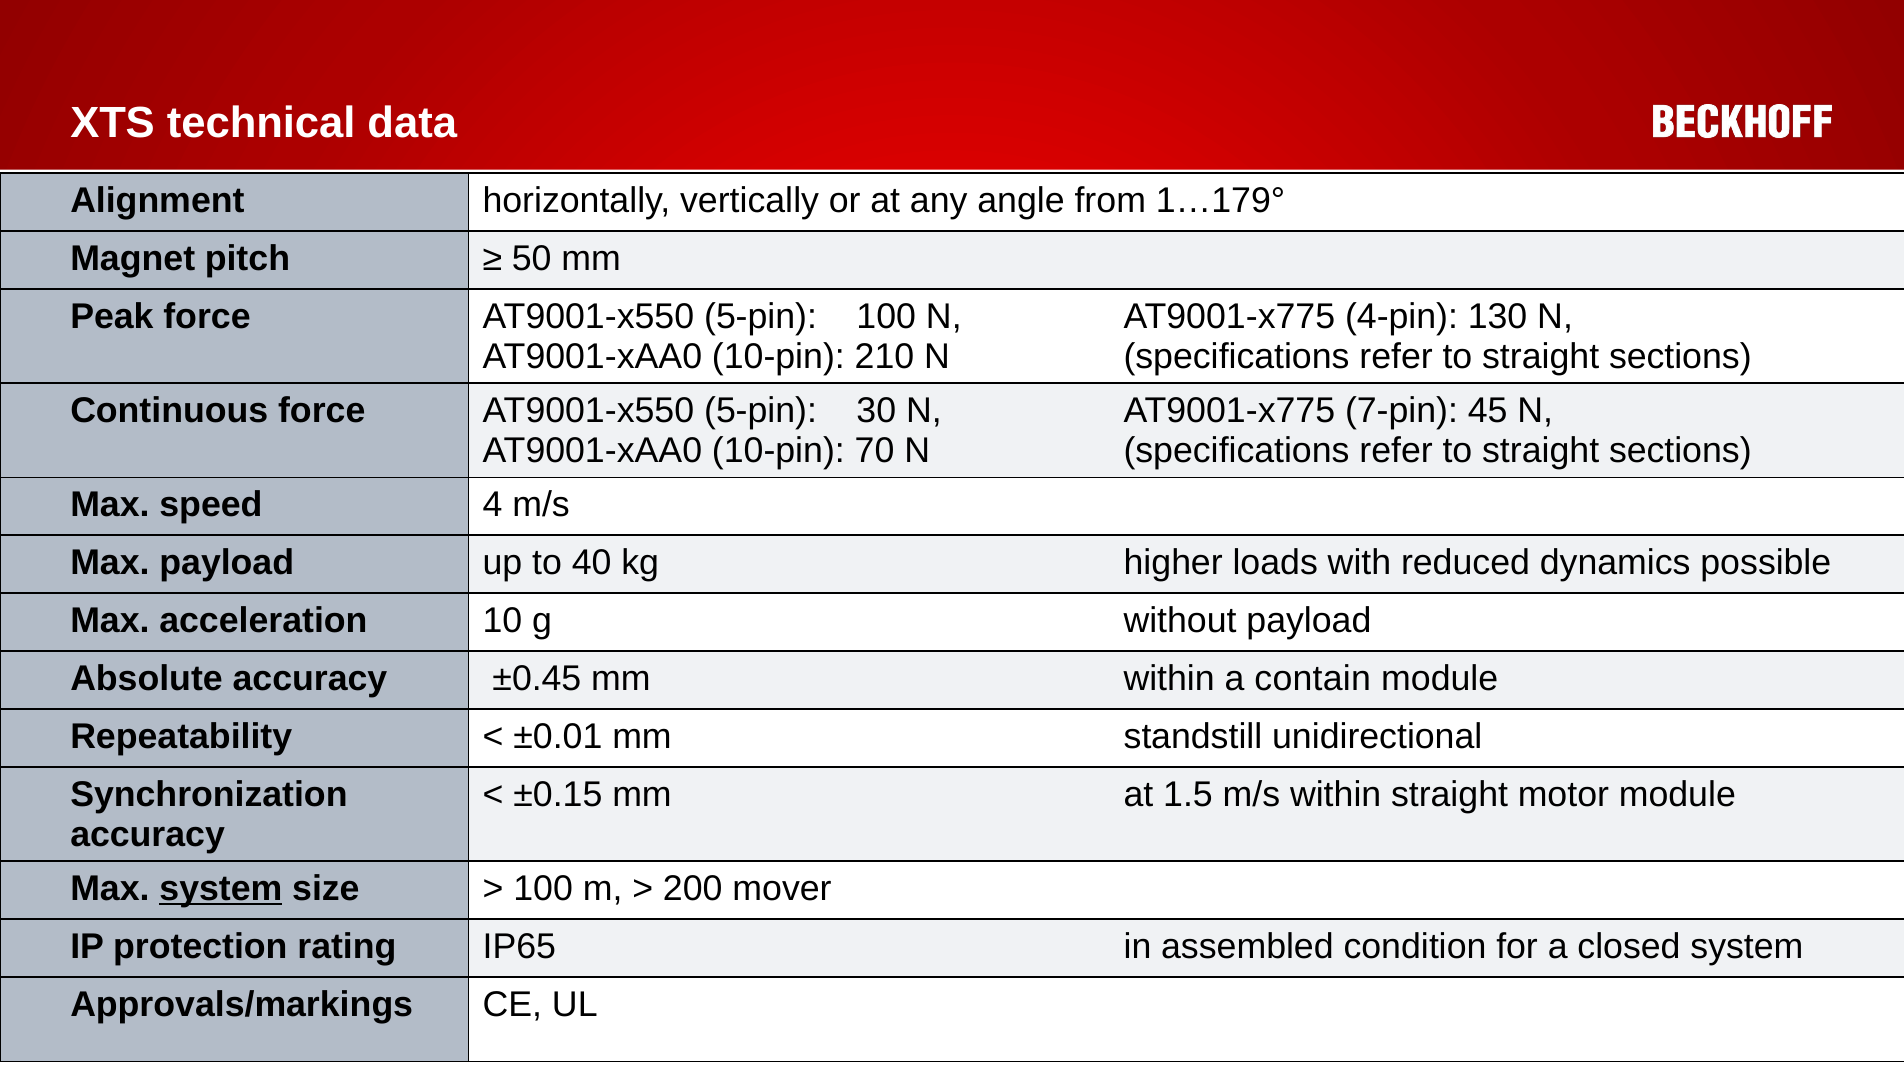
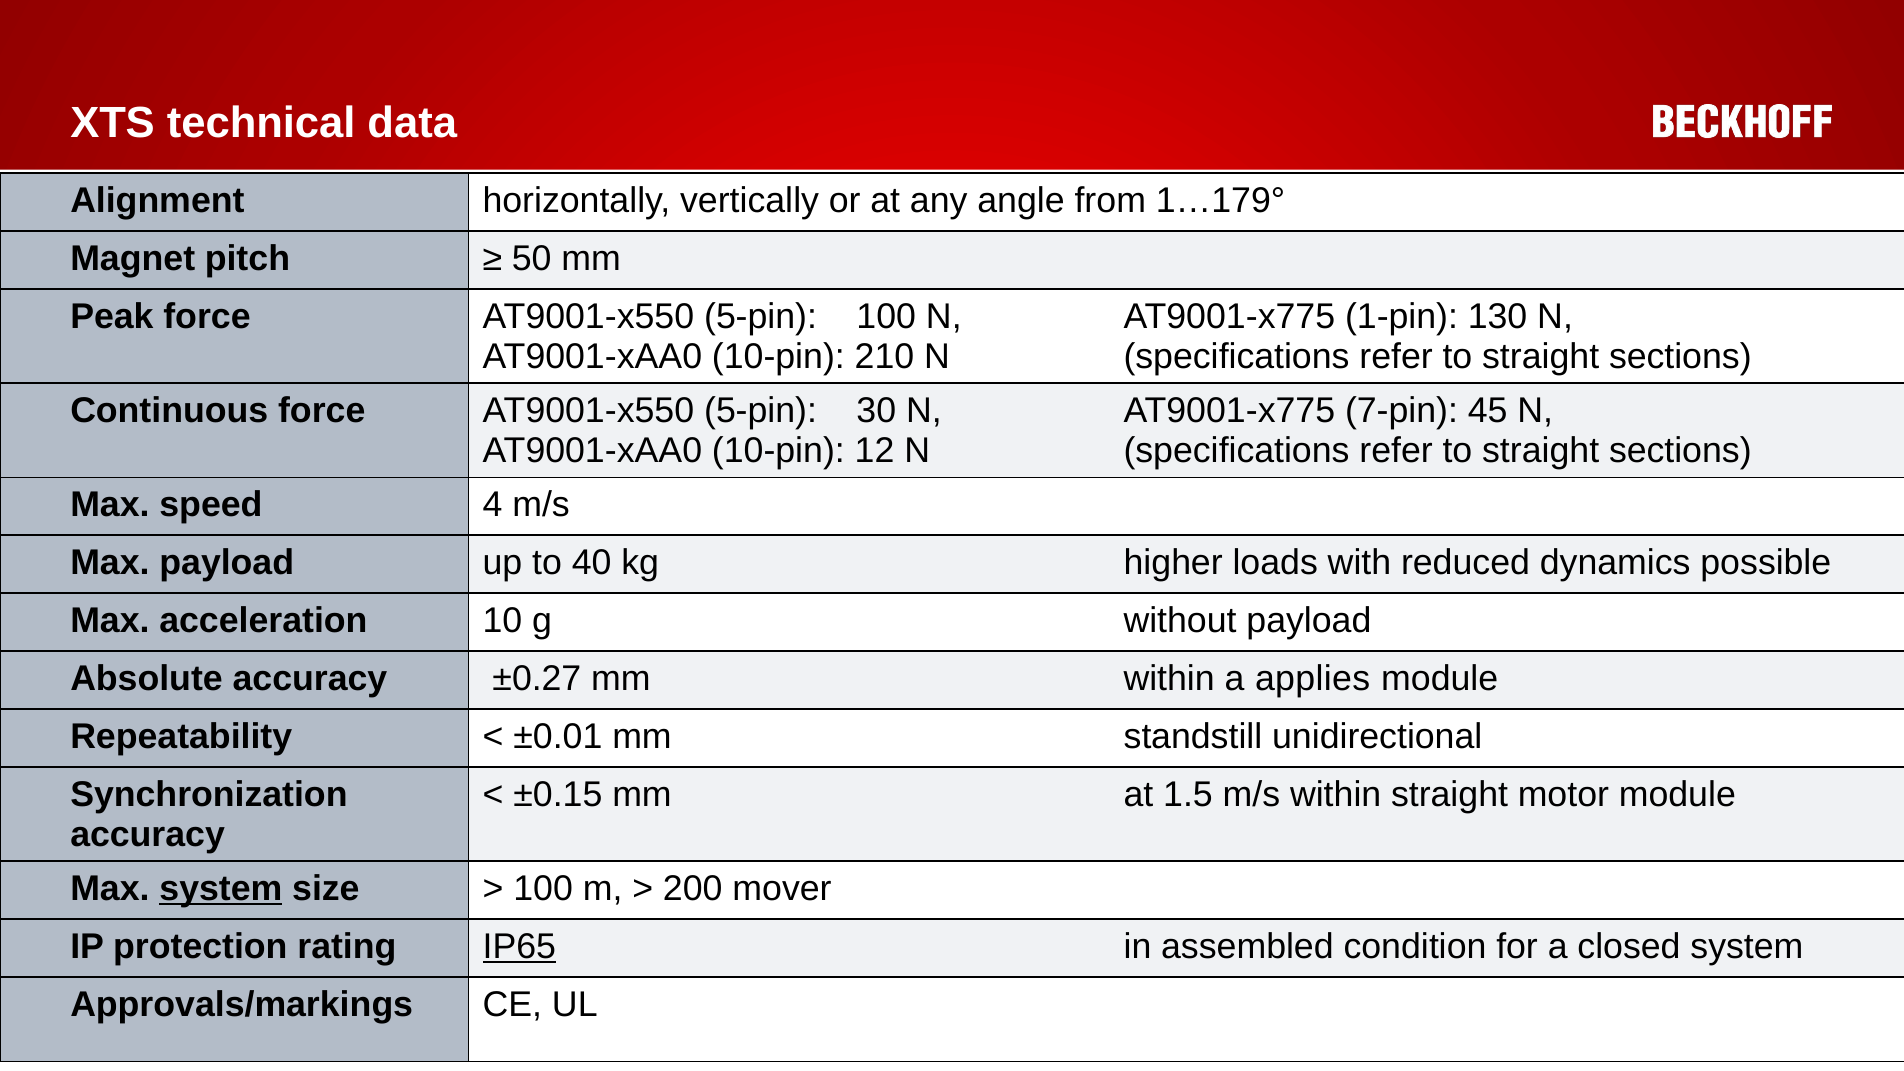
4-pin: 4-pin -> 1-pin
70: 70 -> 12
±0.45: ±0.45 -> ±0.27
contain: contain -> applies
IP65 underline: none -> present
